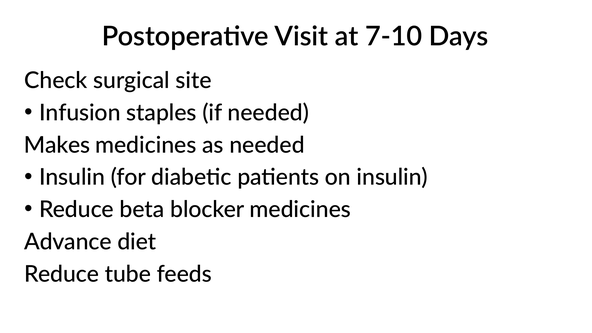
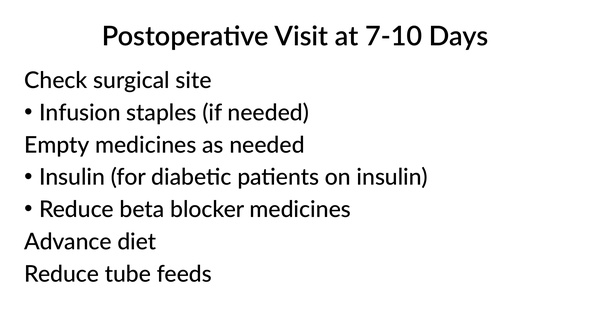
Makes: Makes -> Empty
